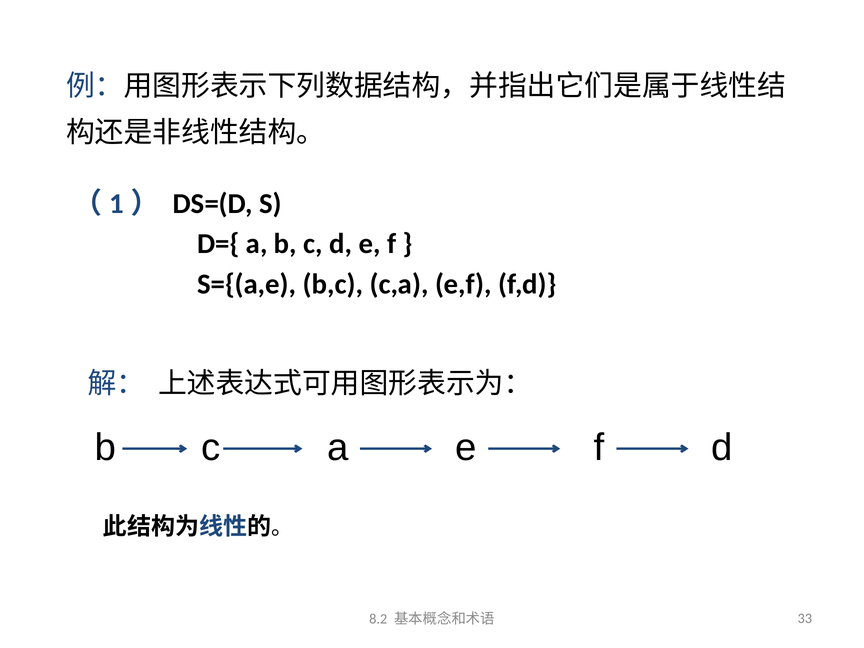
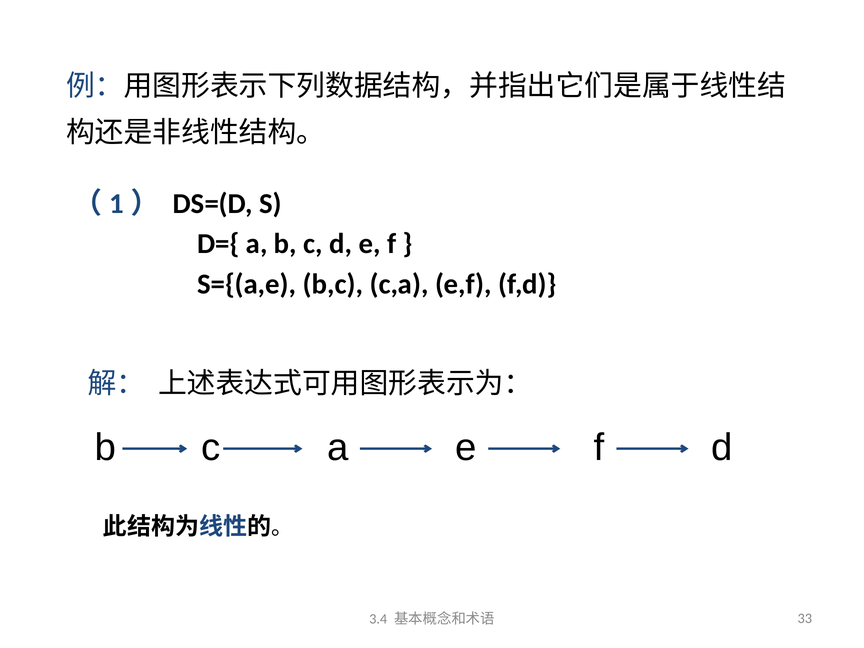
8.2: 8.2 -> 3.4
